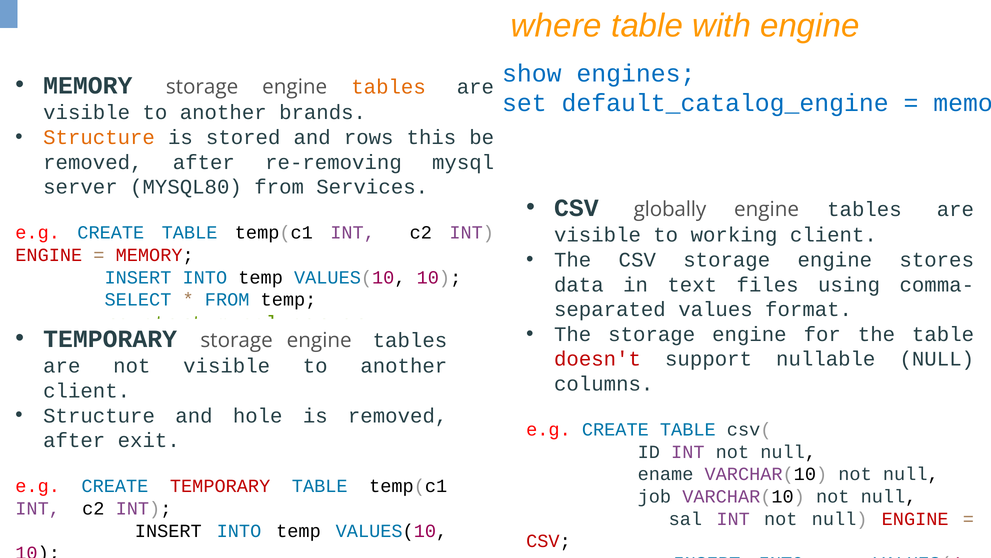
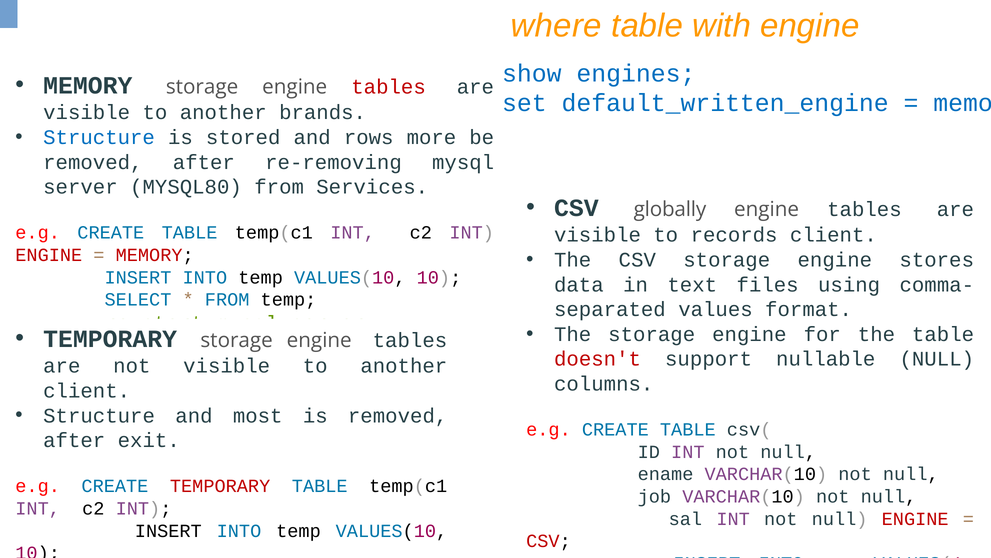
tables at (389, 87) colour: orange -> red
default_catalog_engine: default_catalog_engine -> default_written_engine
Structure at (99, 137) colour: orange -> blue
this: this -> more
working: working -> records
hole: hole -> most
